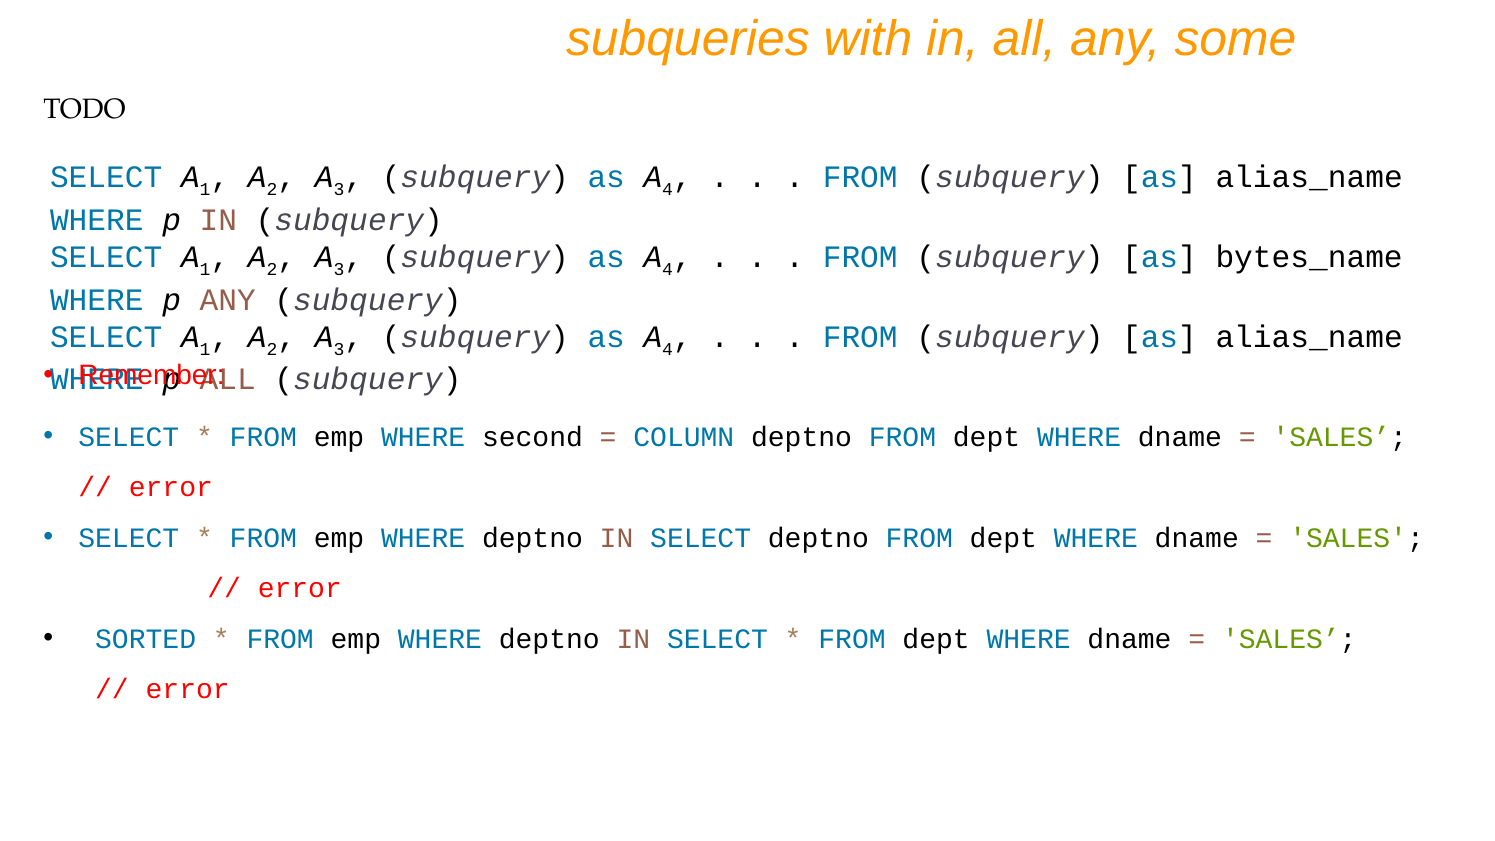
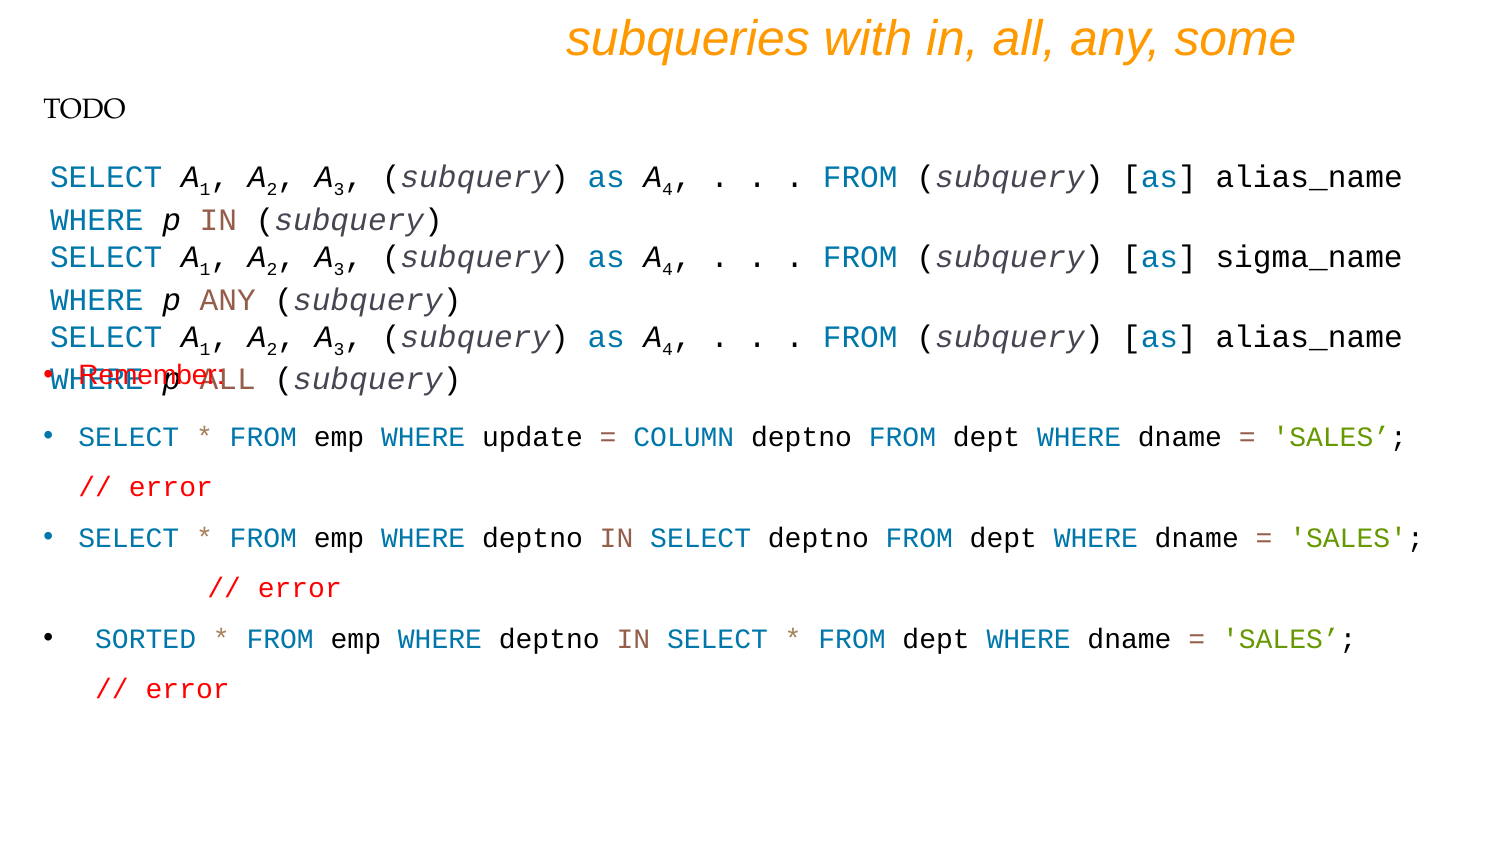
bytes_name: bytes_name -> sigma_name
second: second -> update
